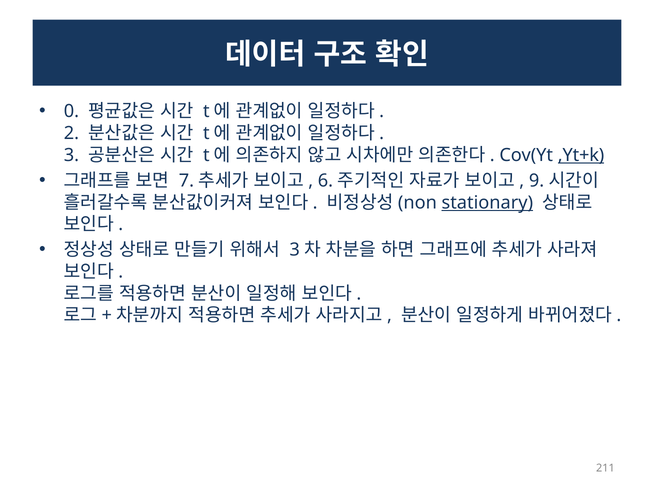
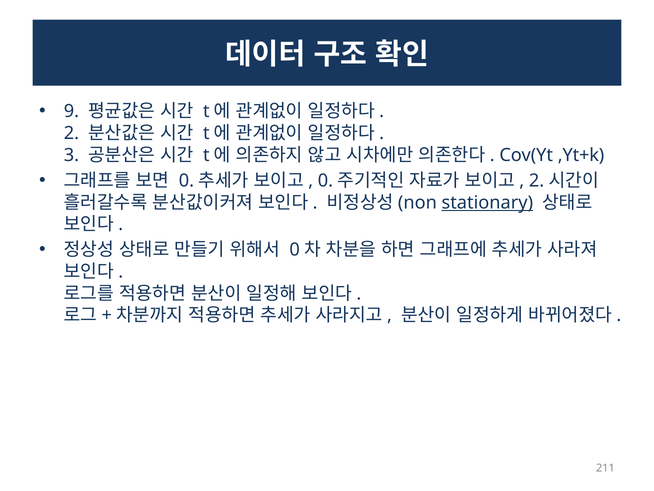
0: 0 -> 9
,Yt+k underline: present -> none
7 at (186, 180): 7 -> 0
6 at (325, 180): 6 -> 0
9 at (537, 180): 9 -> 2
3 at (295, 250): 3 -> 0
